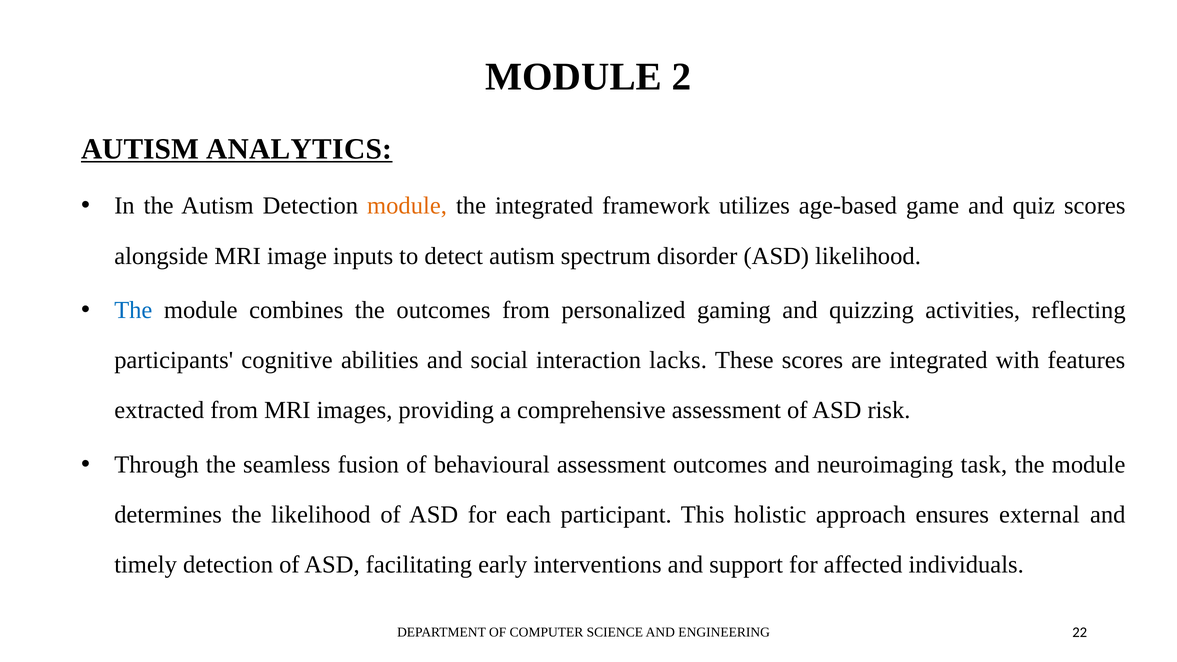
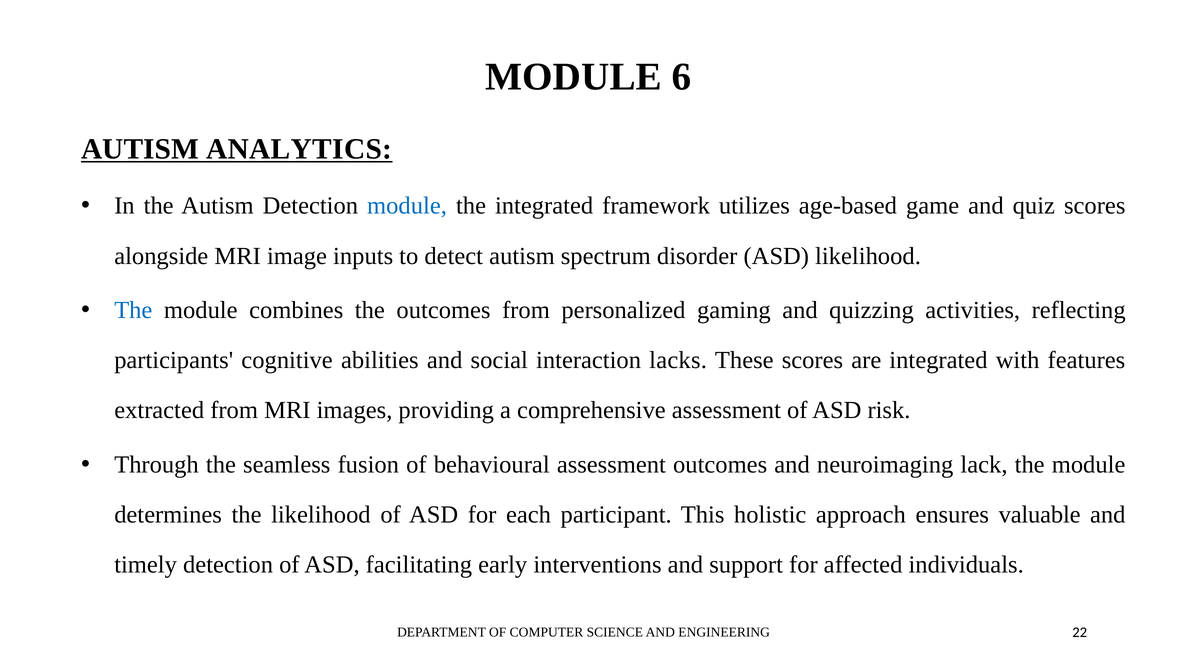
2: 2 -> 6
module at (407, 206) colour: orange -> blue
task: task -> lack
external: external -> valuable
